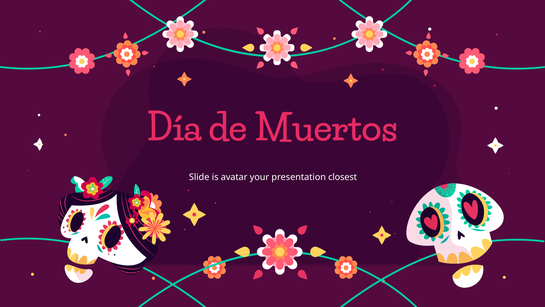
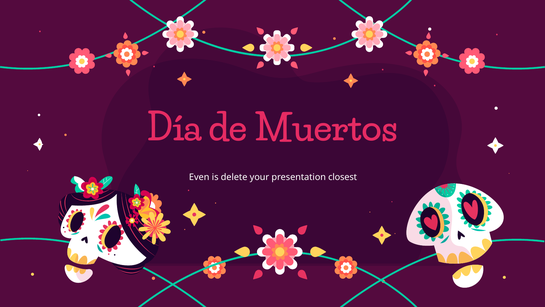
Slide: Slide -> Even
avatar: avatar -> delete
